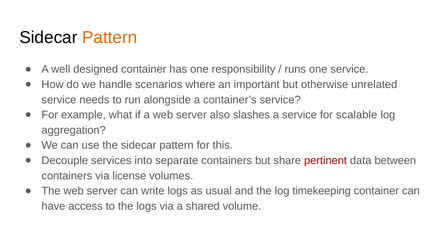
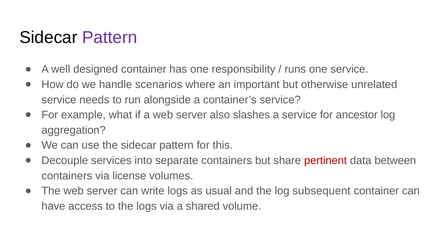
Pattern at (110, 37) colour: orange -> purple
scalable: scalable -> ancestor
timekeeping: timekeeping -> subsequent
